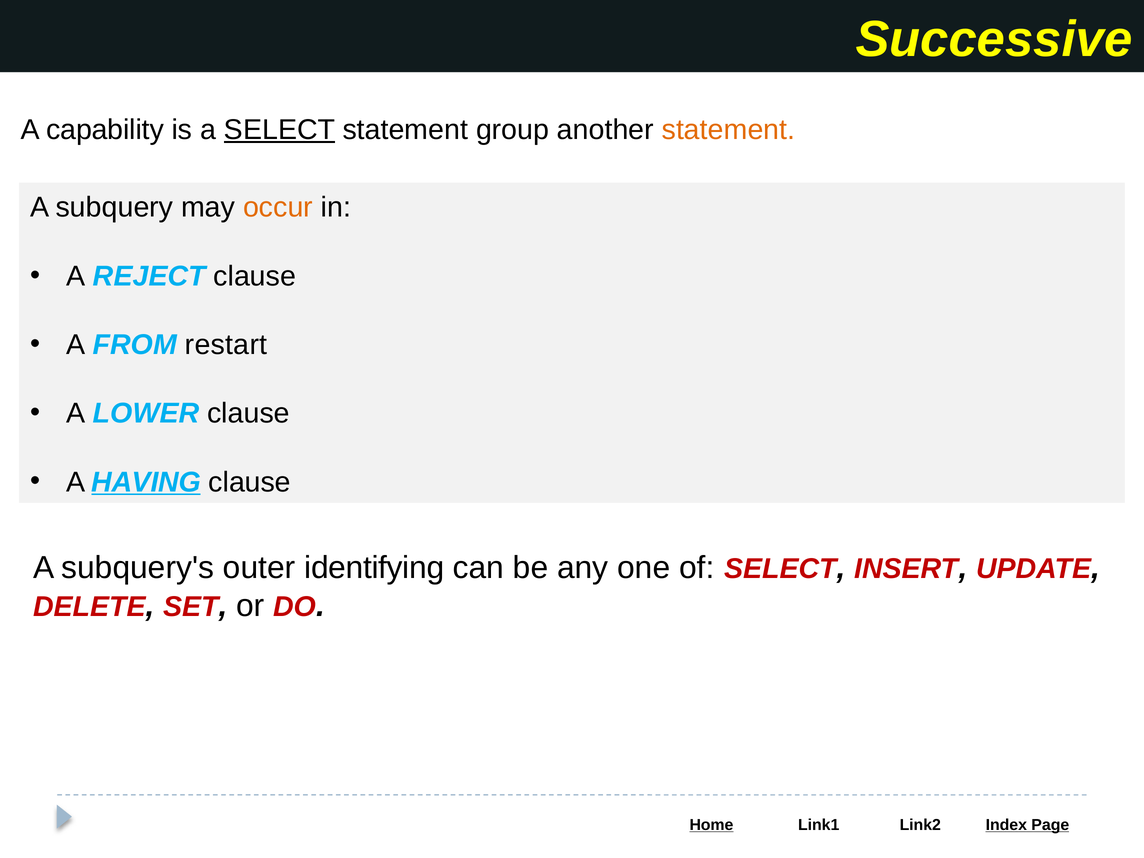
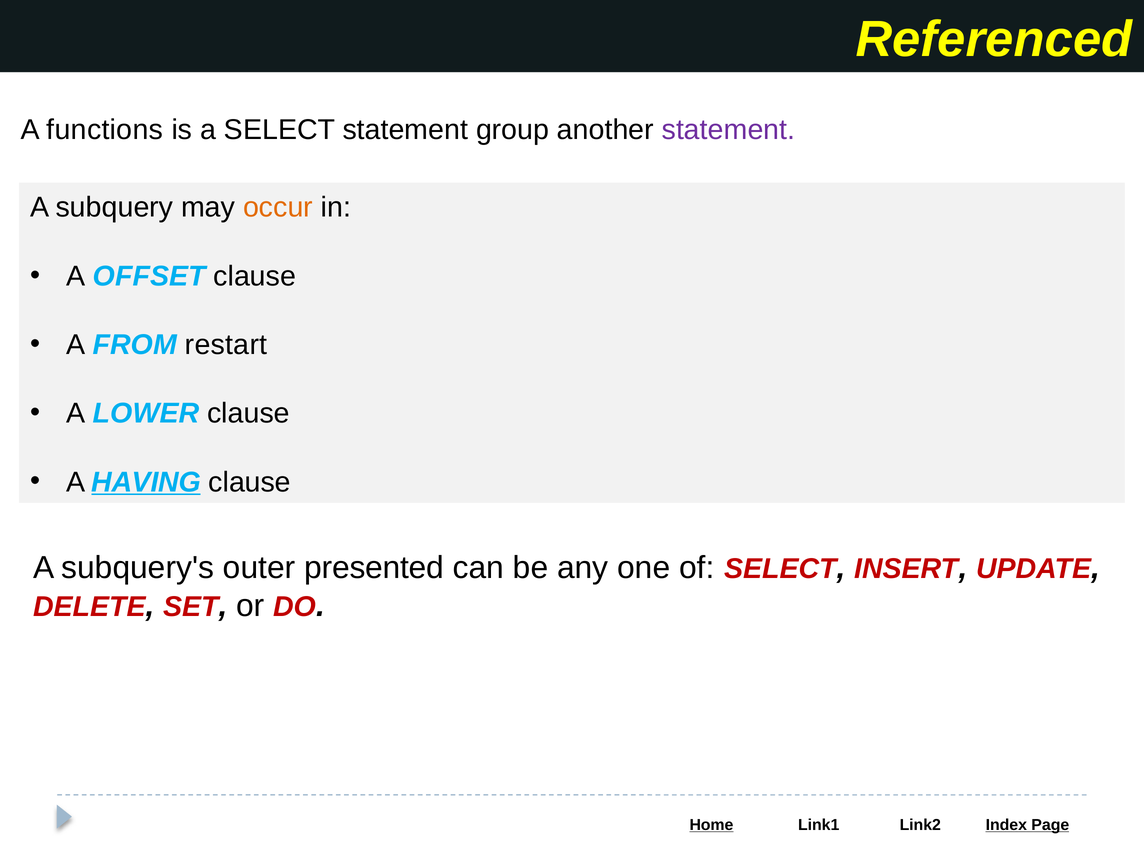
Successive: Successive -> Referenced
capability: capability -> functions
SELECT at (280, 130) underline: present -> none
statement at (728, 130) colour: orange -> purple
REJECT: REJECT -> OFFSET
identifying: identifying -> presented
